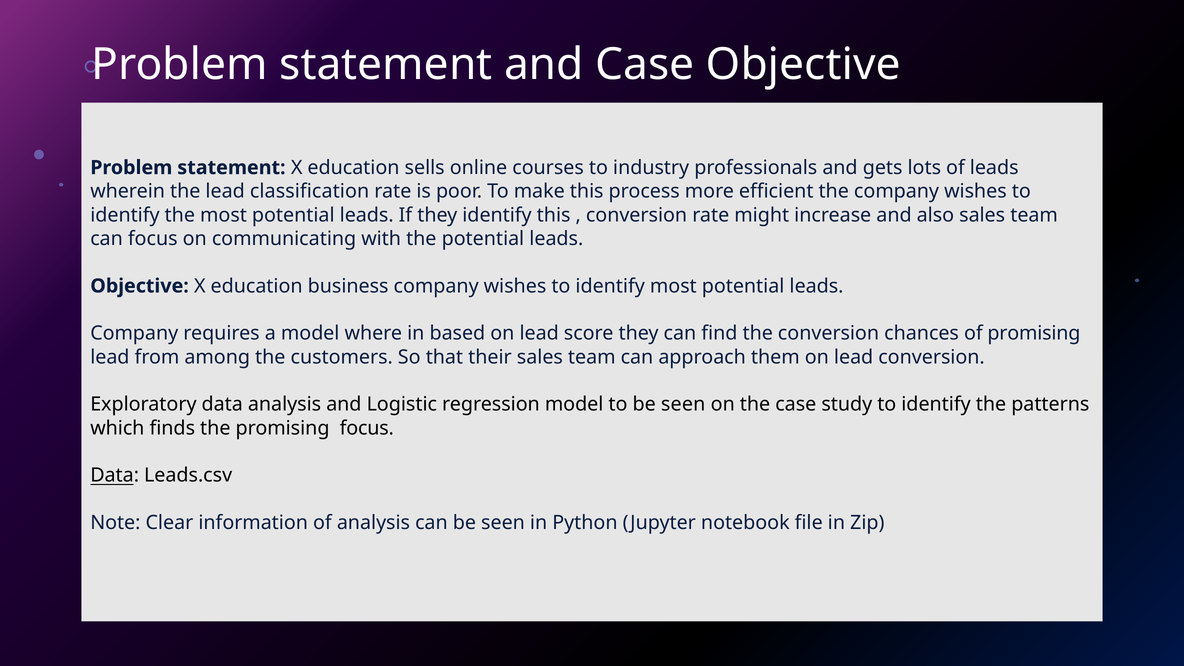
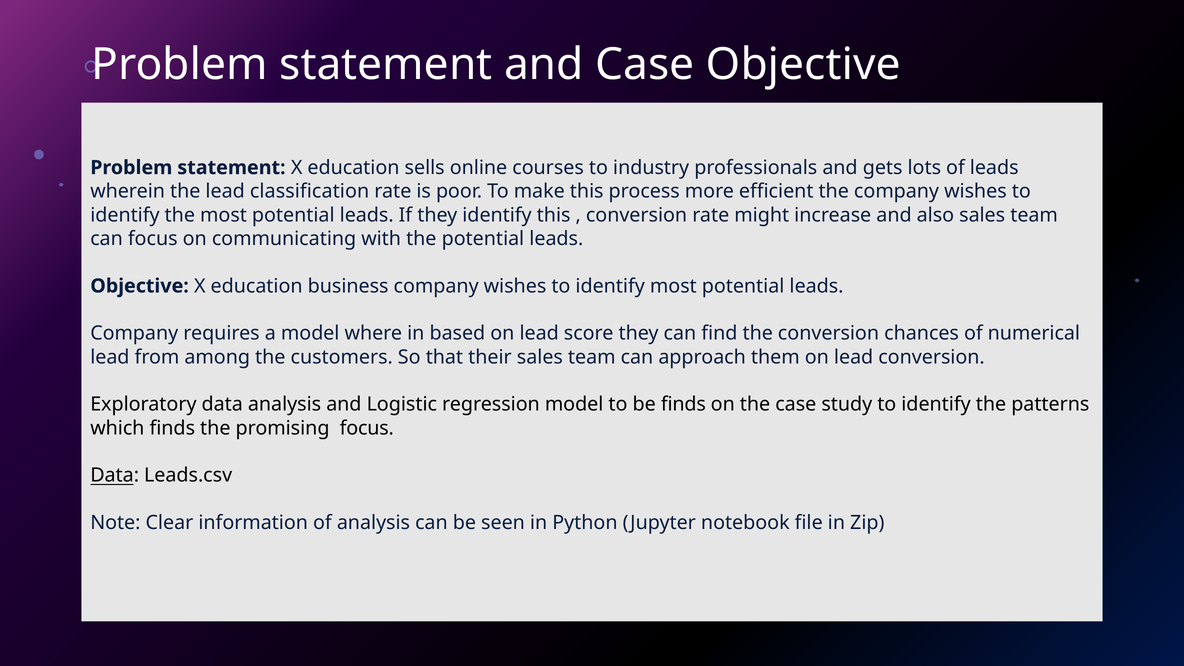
of promising: promising -> numerical
to be seen: seen -> finds
